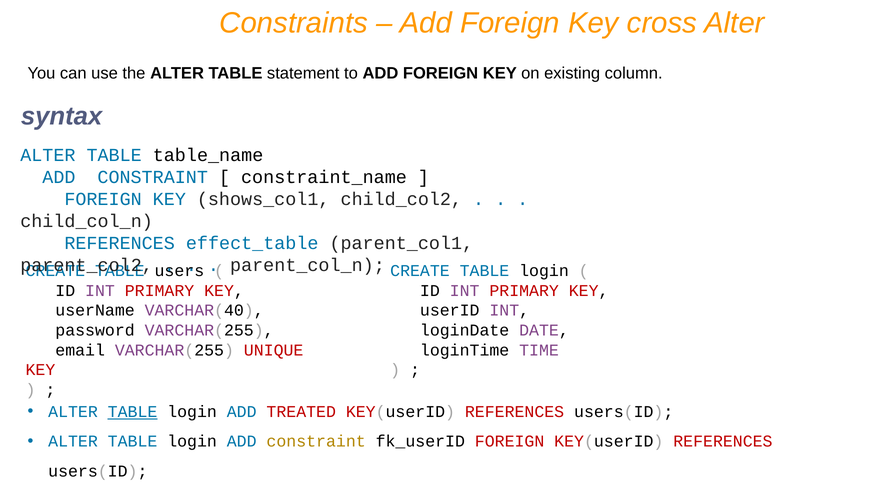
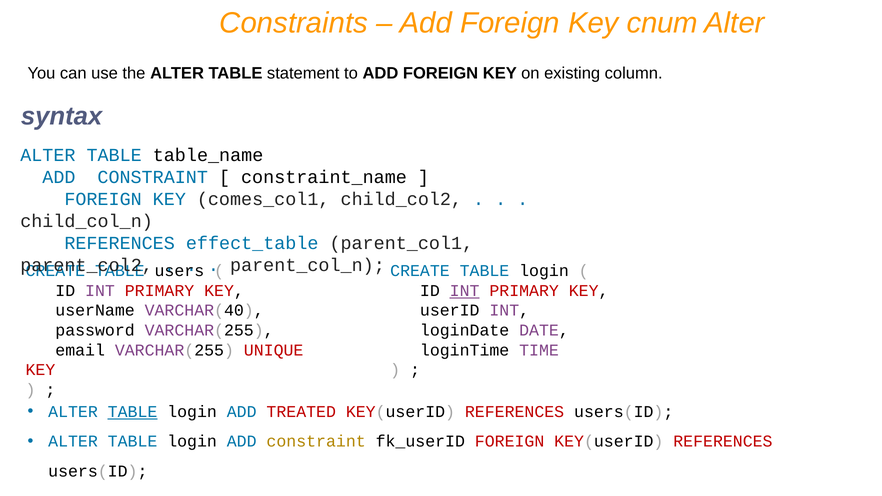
cross: cross -> cnum
shows_col1: shows_col1 -> comes_col1
INT at (465, 291) underline: none -> present
